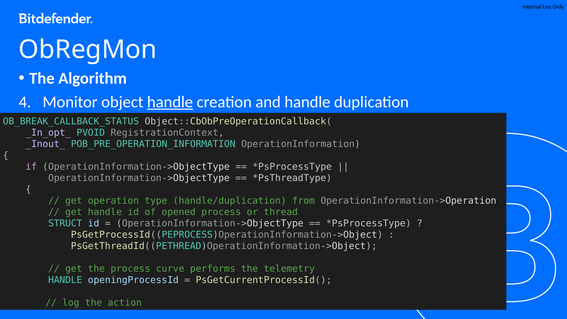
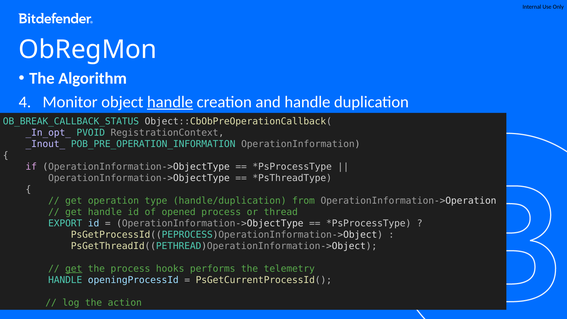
STRUCT: STRUCT -> EXPORT
get at (74, 269) underline: none -> present
curve: curve -> hooks
